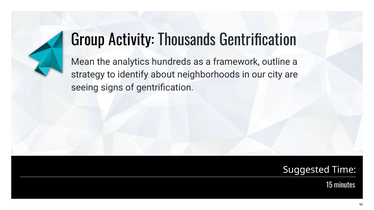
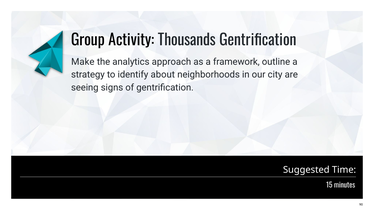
Mean: Mean -> Make
hundreds: hundreds -> approach
